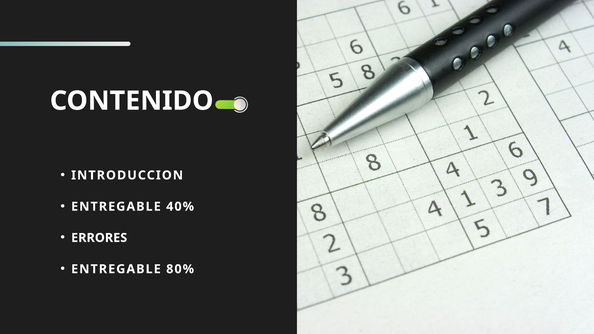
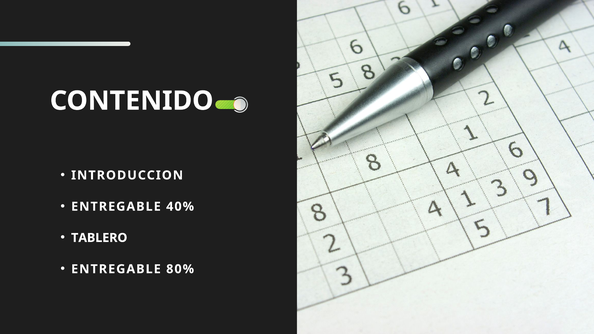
ERRORES: ERRORES -> TABLERO
